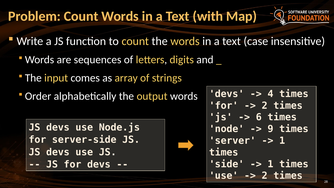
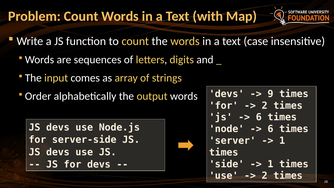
4: 4 -> 9
9 at (270, 129): 9 -> 6
